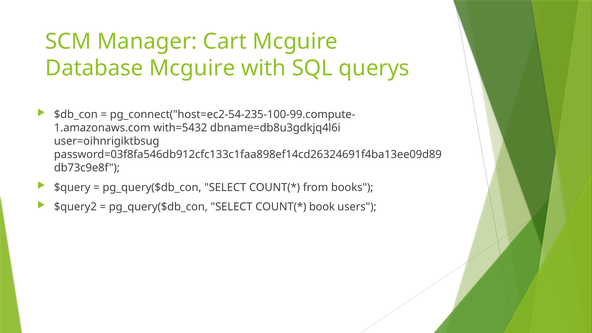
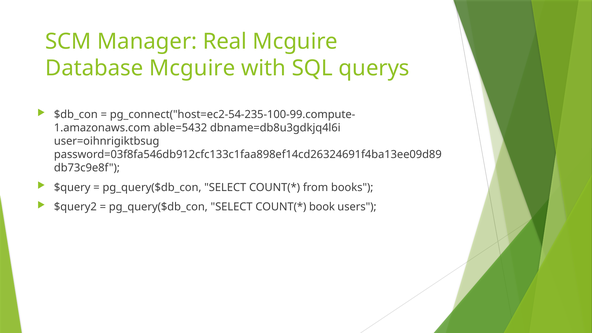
Cart: Cart -> Real
with=5432: with=5432 -> able=5432
